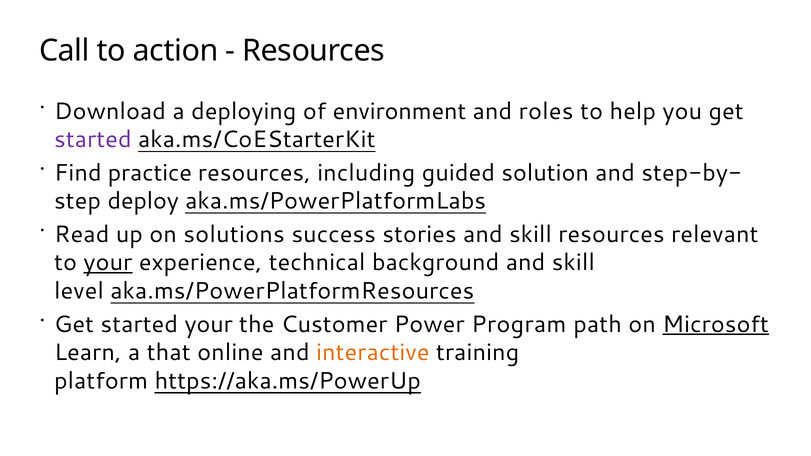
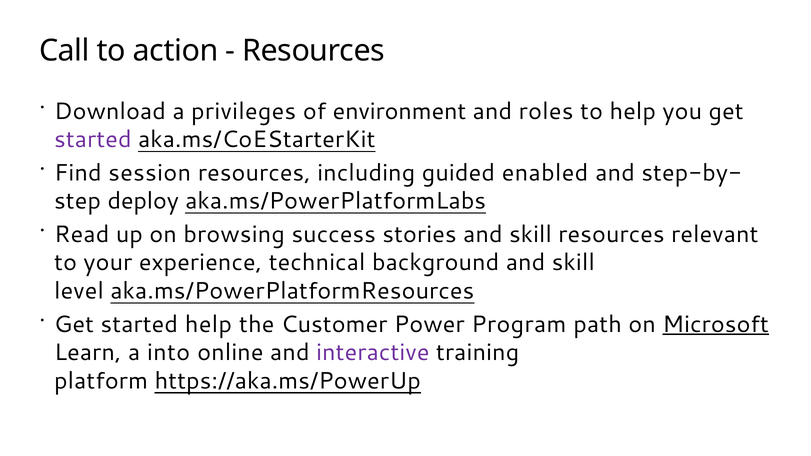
deploying: deploying -> privileges
practice: practice -> session
solution: solution -> enabled
solutions: solutions -> browsing
your at (108, 263) underline: present -> none
started your: your -> help
that: that -> into
interactive colour: orange -> purple
